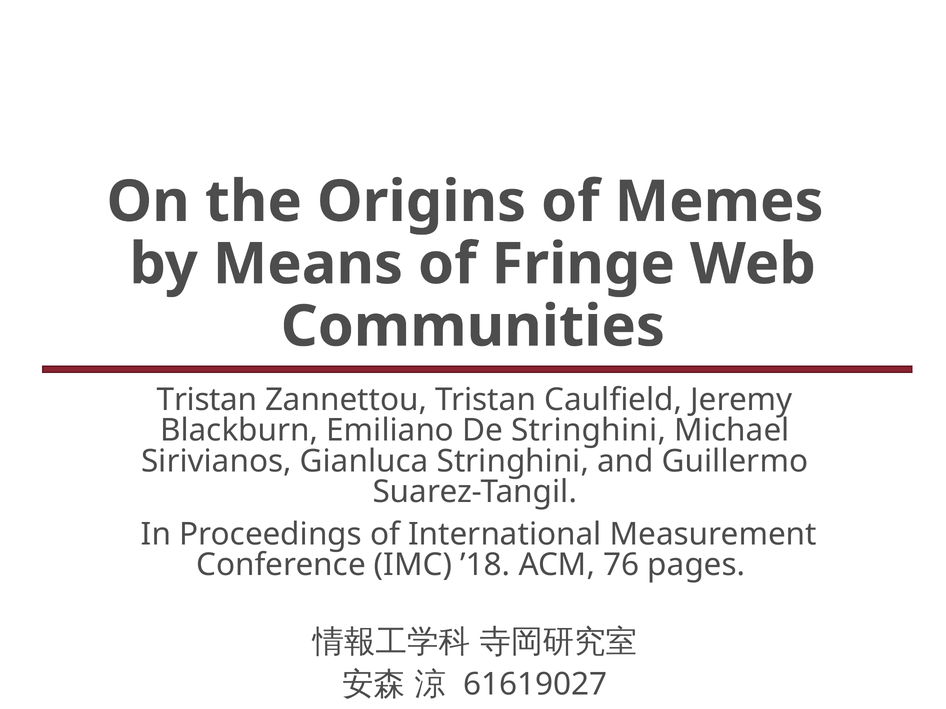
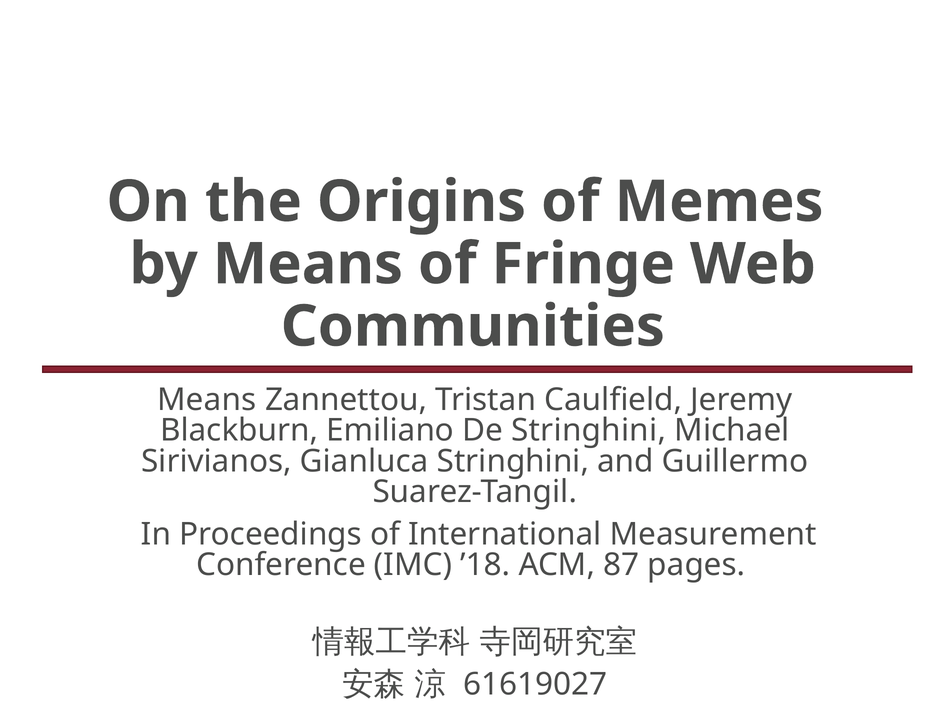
Tristan at (207, 400): Tristan -> Means
76: 76 -> 87
